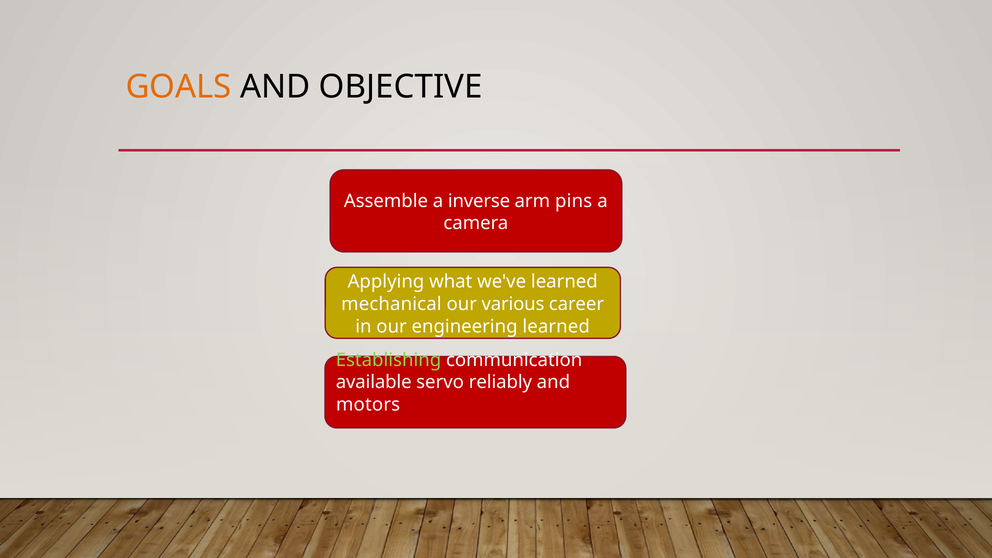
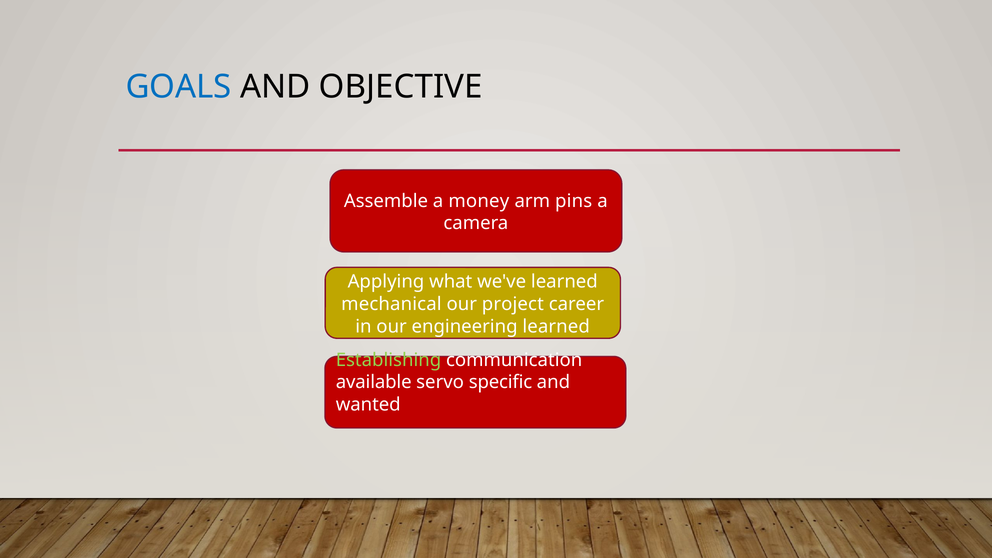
GOALS colour: orange -> blue
inverse: inverse -> money
various: various -> project
reliably: reliably -> specific
motors: motors -> wanted
